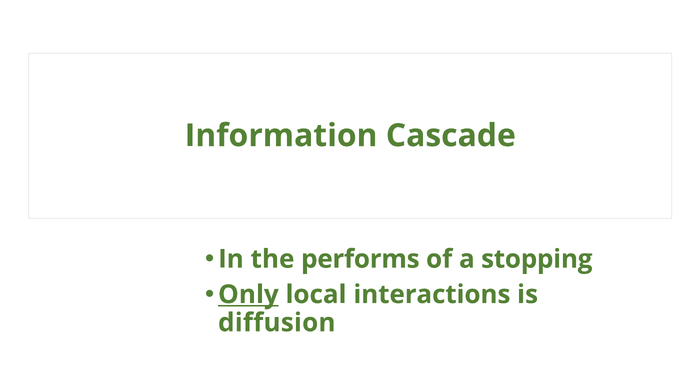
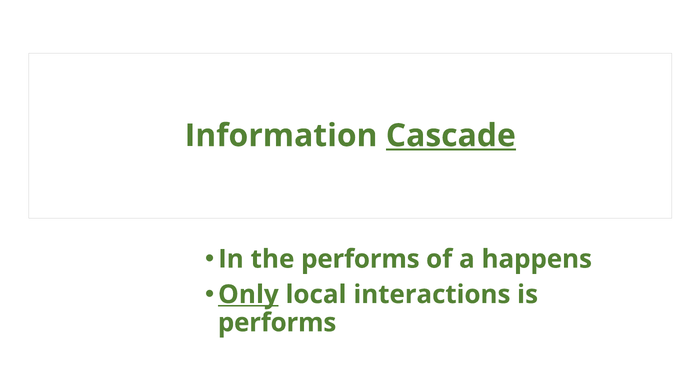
Cascade underline: none -> present
stopping: stopping -> happens
diffusion at (277, 323): diffusion -> performs
